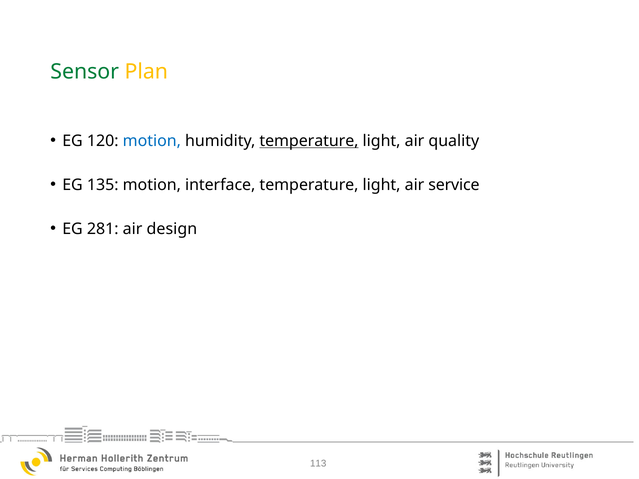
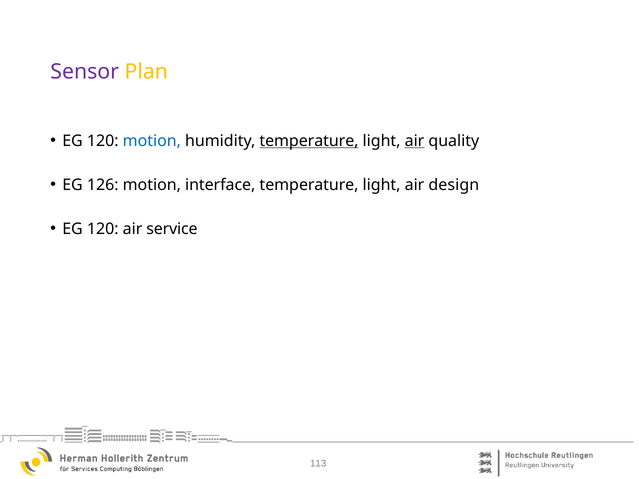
Sensor colour: green -> purple
air at (415, 141) underline: none -> present
135: 135 -> 126
service: service -> design
281 at (103, 229): 281 -> 120
design: design -> service
